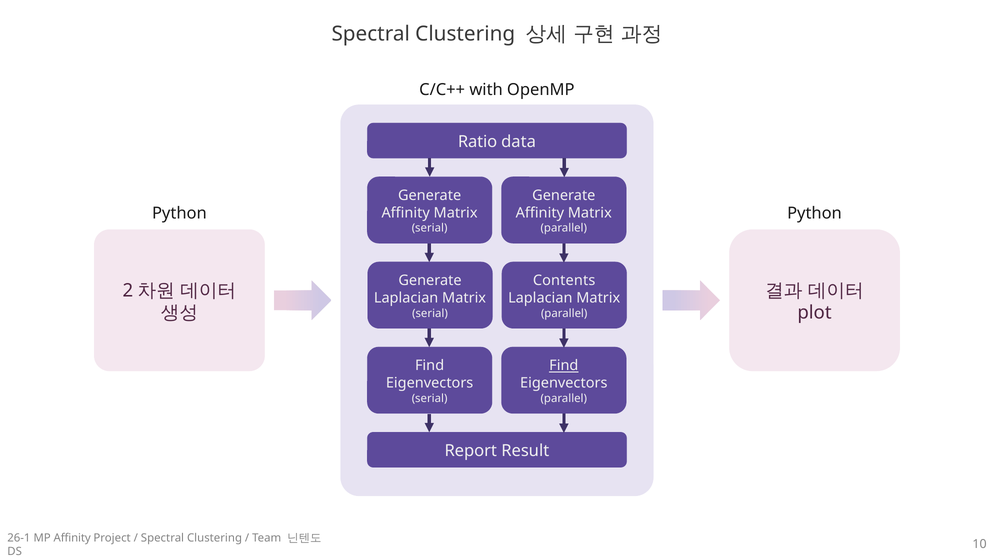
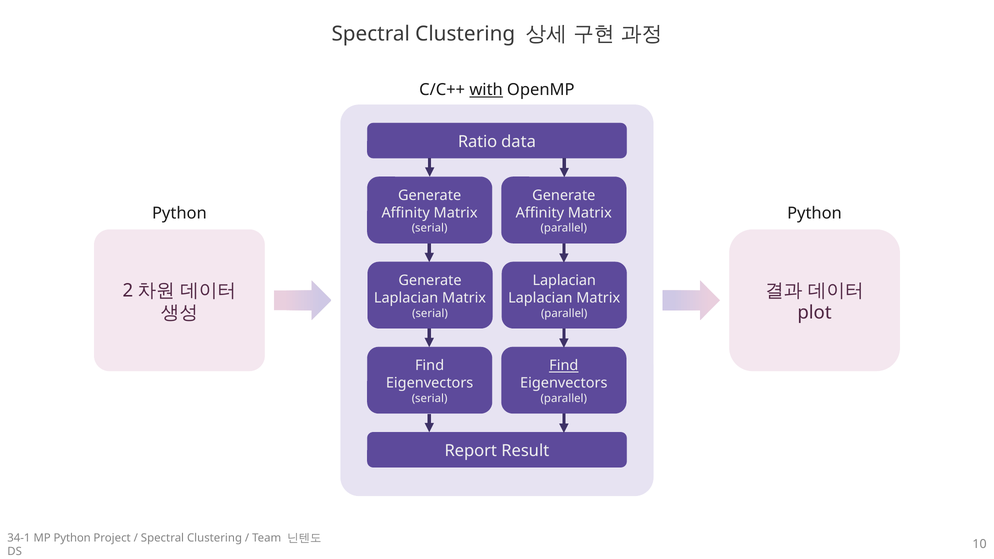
with underline: none -> present
Contents at (564, 281): Contents -> Laplacian
26-1: 26-1 -> 34-1
MP Affinity: Affinity -> Python
